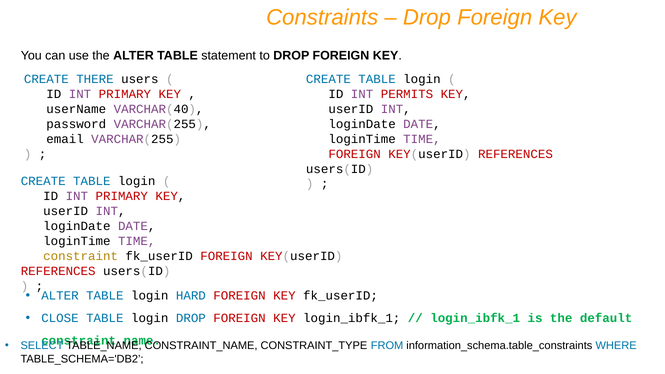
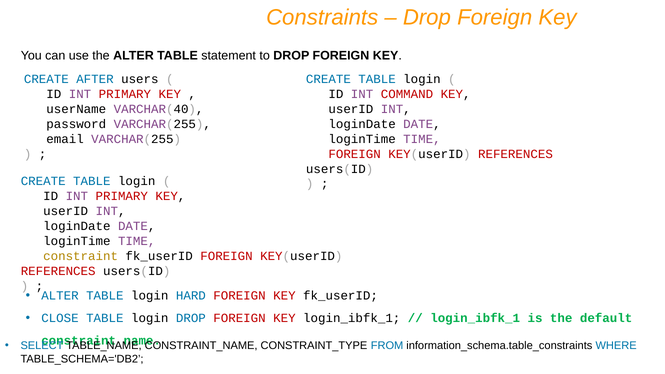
THERE: THERE -> AFTER
PERMITS: PERMITS -> COMMAND
